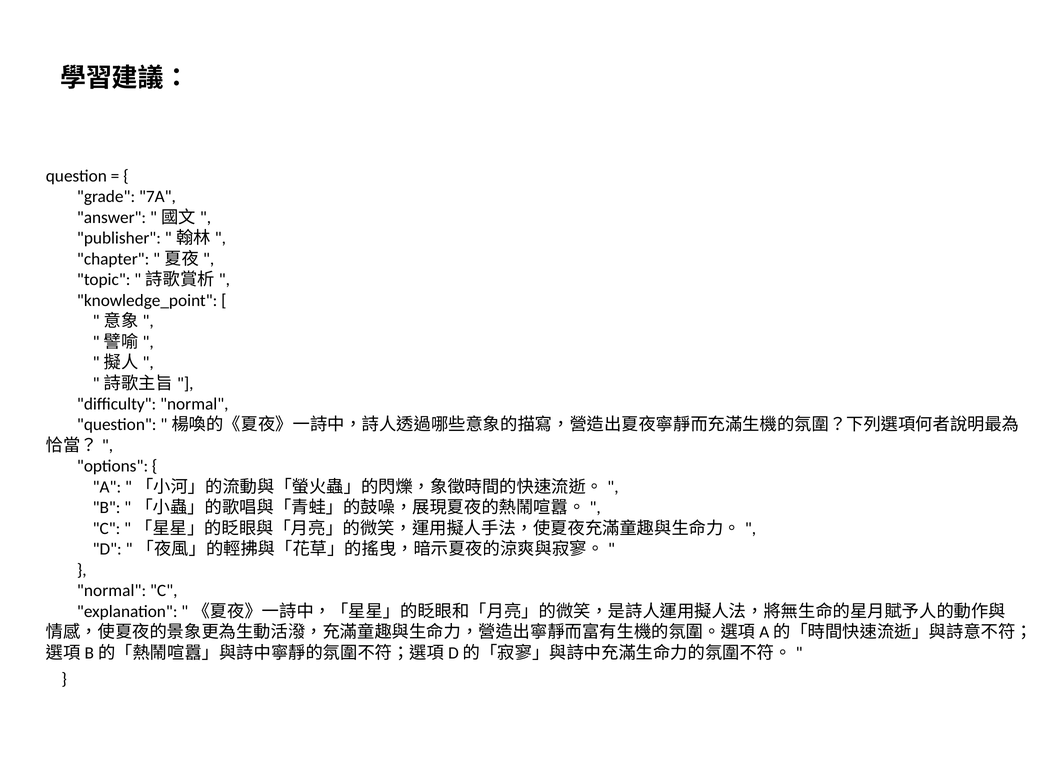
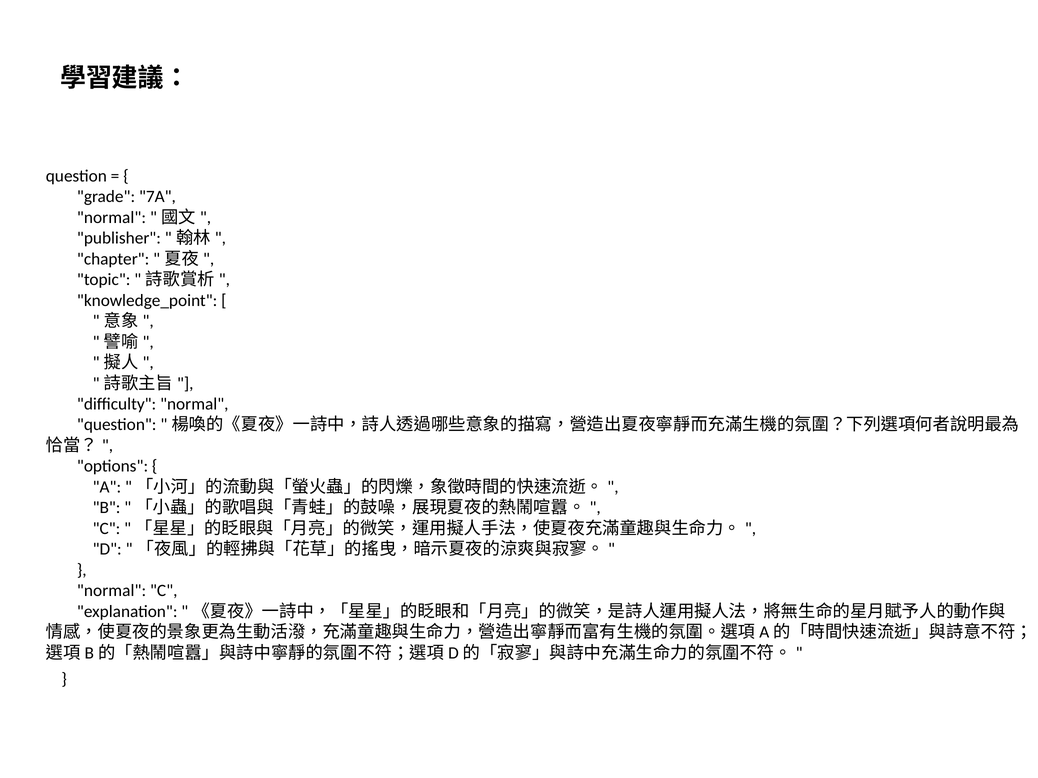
answer at (112, 217): answer -> normal
